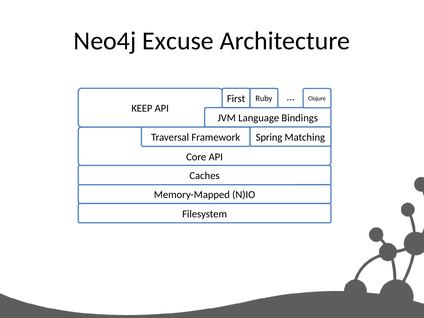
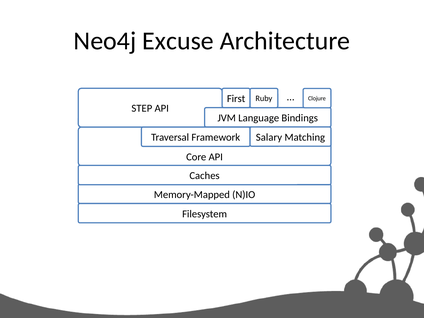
KEEP: KEEP -> STEP
Spring: Spring -> Salary
